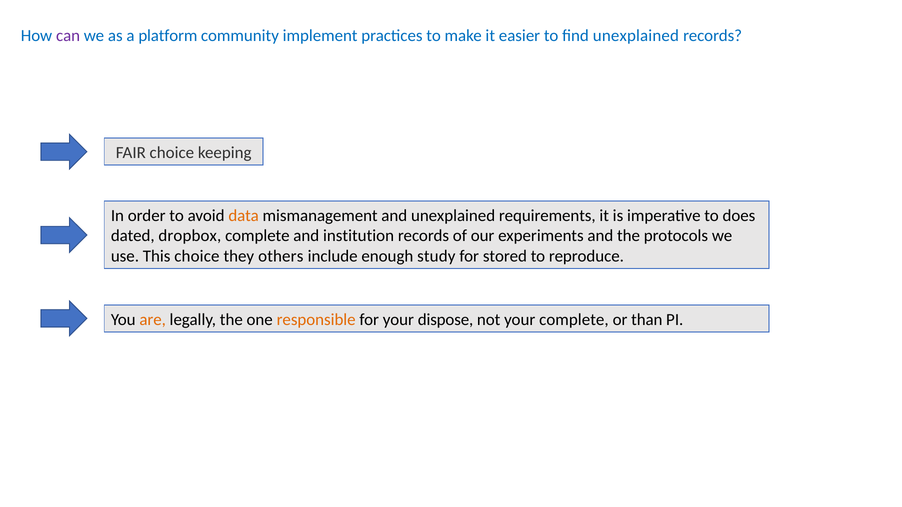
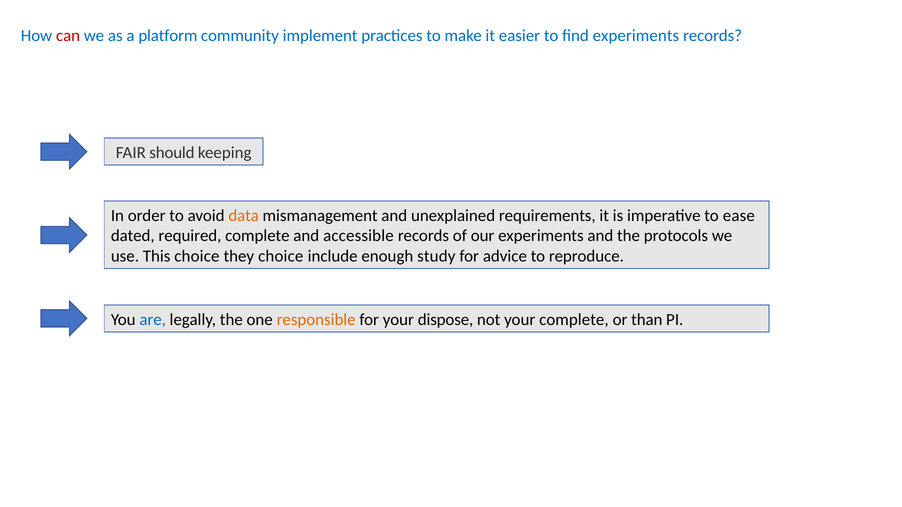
can colour: purple -> red
find unexplained: unexplained -> experiments
FAIR choice: choice -> should
does: does -> ease
dropbox: dropbox -> required
institution: institution -> accessible
they others: others -> choice
stored: stored -> advice
are colour: orange -> blue
